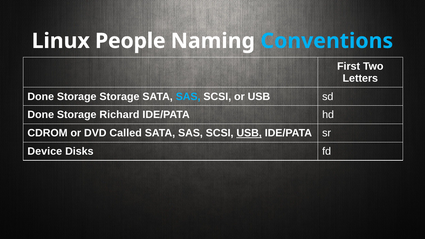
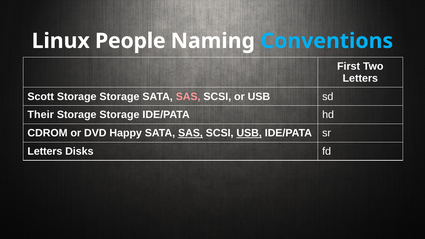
Done at (41, 97): Done -> Scott
SAS at (188, 97) colour: light blue -> pink
Done at (41, 115): Done -> Their
Richard at (119, 115): Richard -> Storage
Called: Called -> Happy
SAS at (190, 133) underline: none -> present
Device at (45, 151): Device -> Letters
